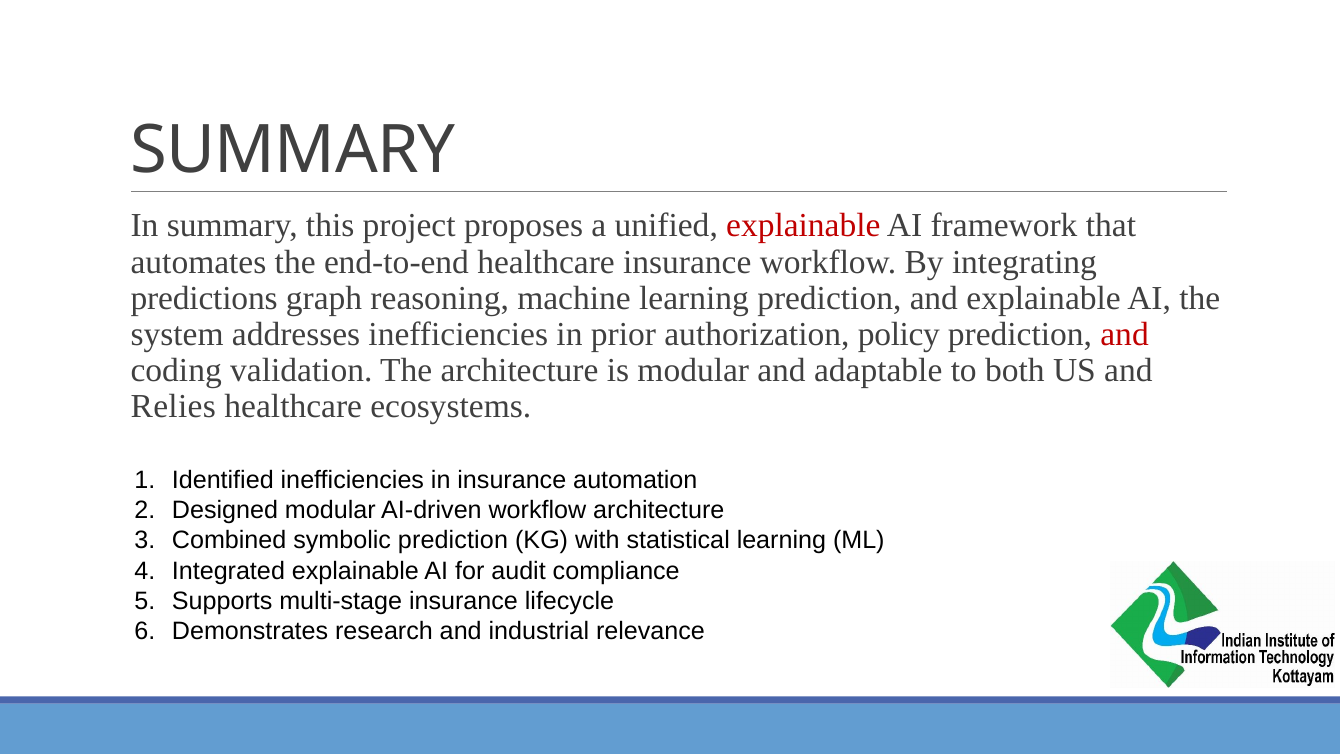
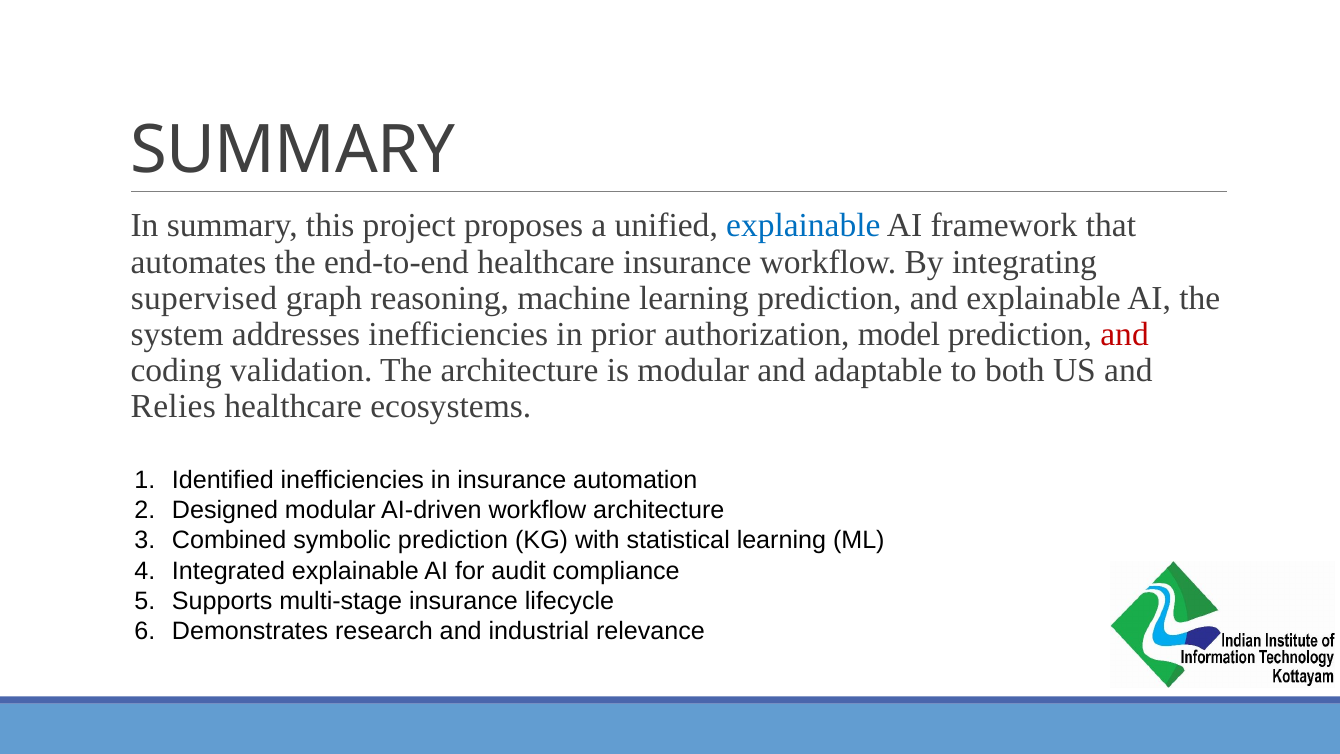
explainable at (803, 226) colour: red -> blue
predictions: predictions -> supervised
policy: policy -> model
